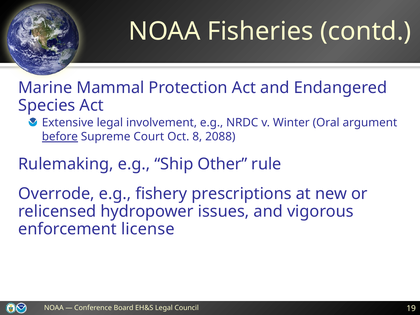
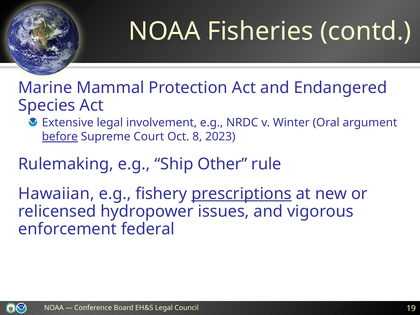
2088: 2088 -> 2023
Overrode: Overrode -> Hawaiian
prescriptions underline: none -> present
license: license -> federal
